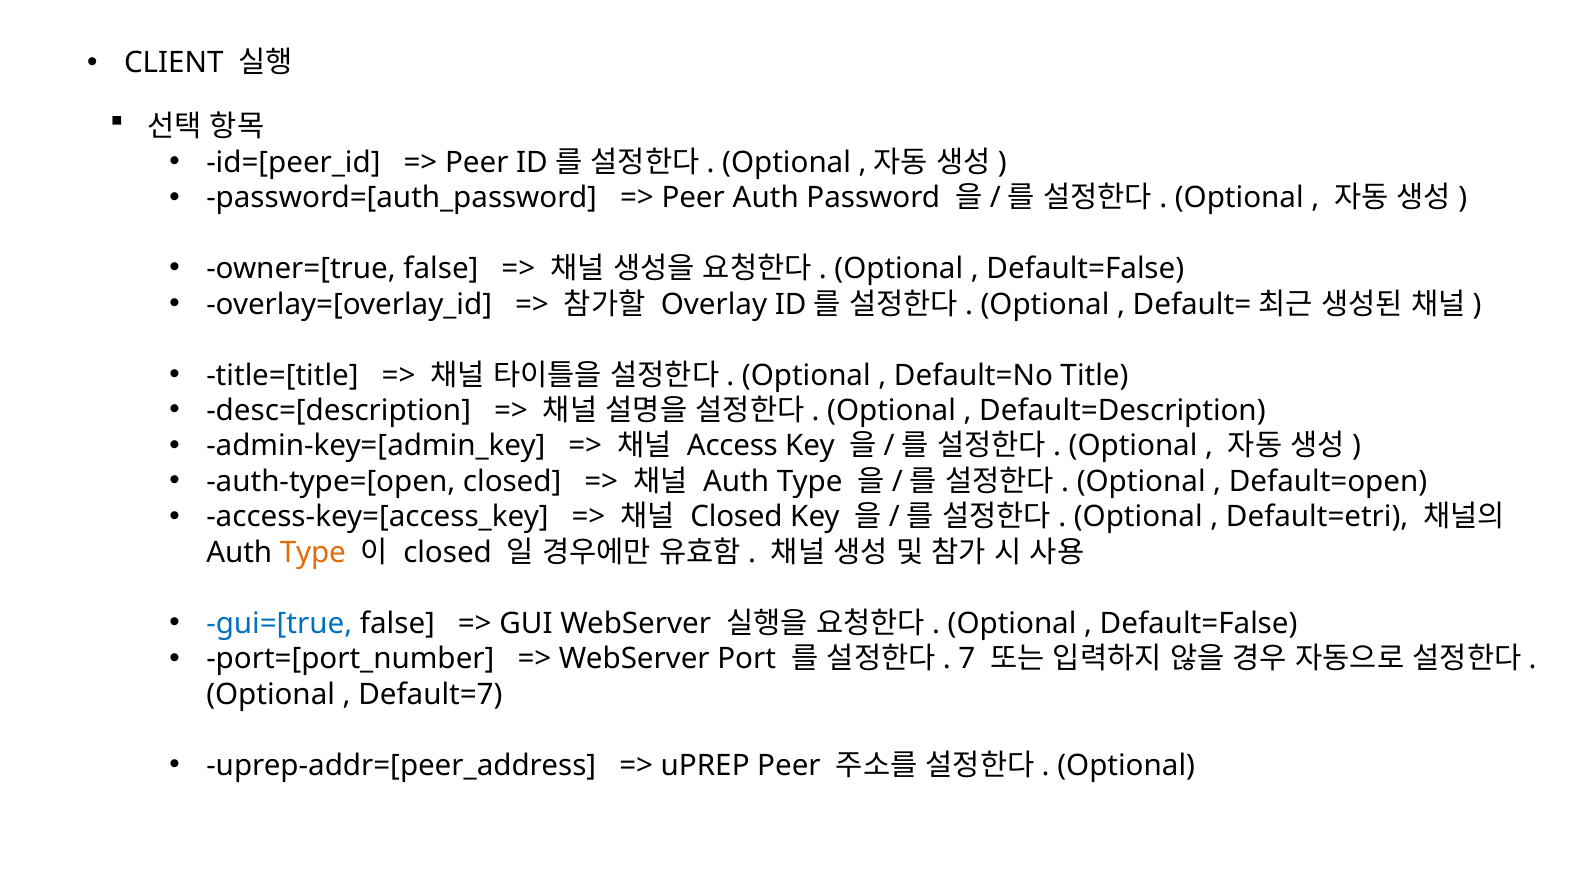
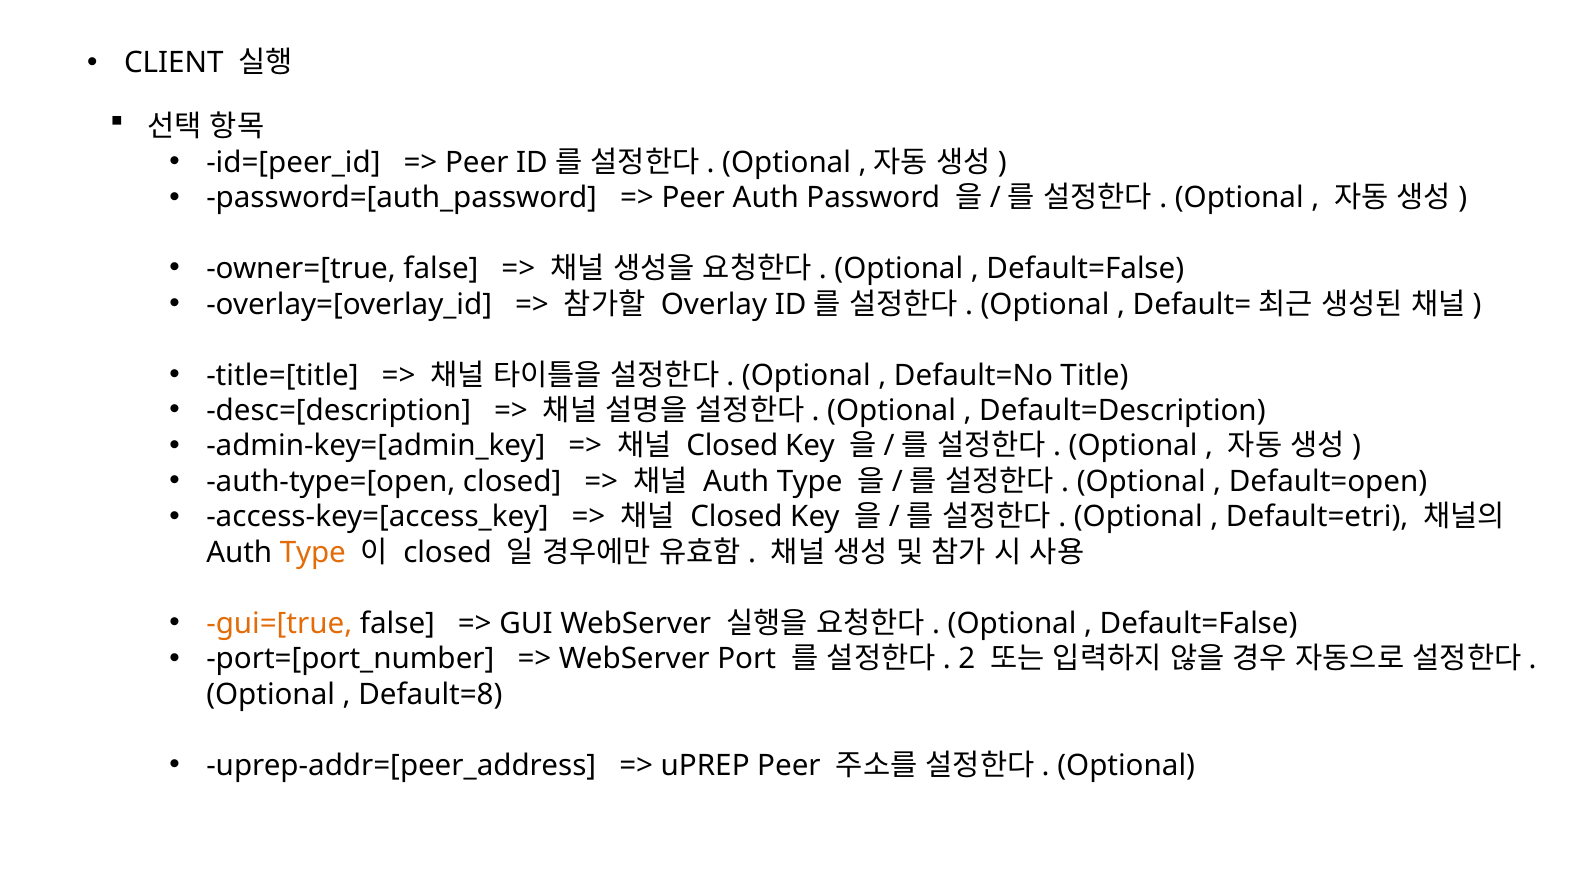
Access at (732, 447): Access -> Closed
gui=[true colour: blue -> orange
7: 7 -> 2
Default=7: Default=7 -> Default=8
